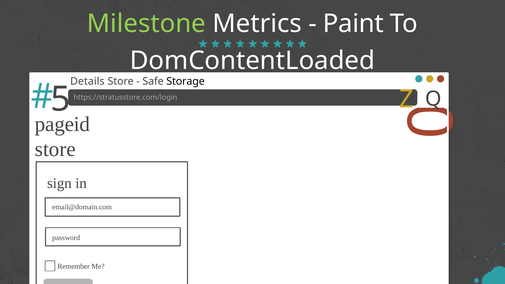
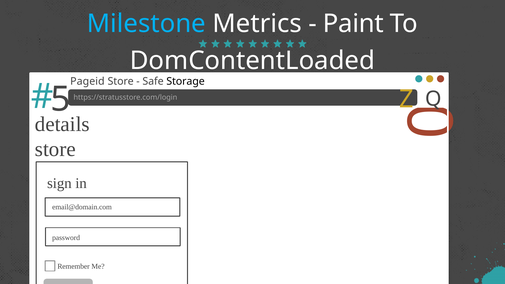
Milestone colour: light green -> light blue
Details: Details -> Pageid
pageid: pageid -> details
